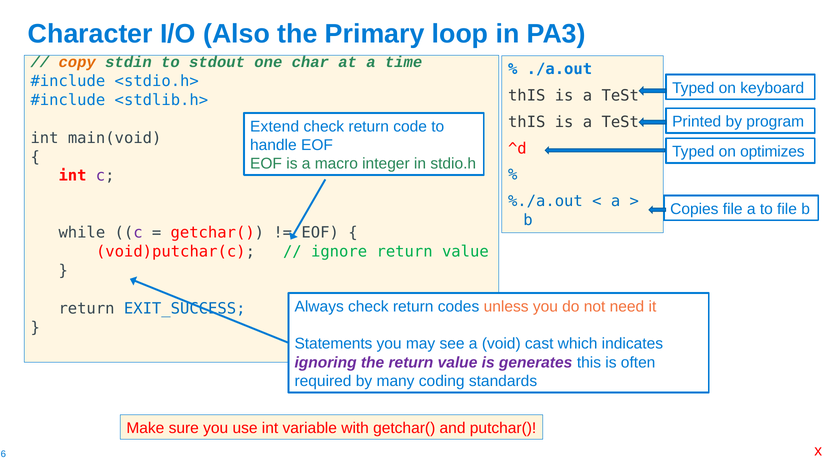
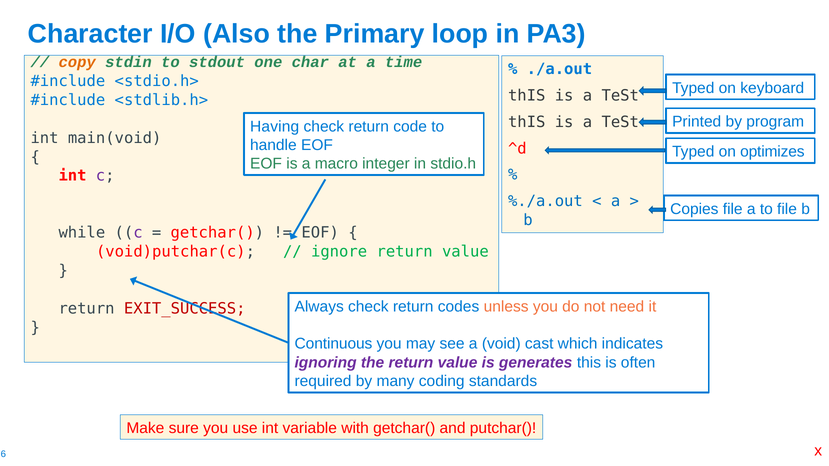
Extend: Extend -> Having
EXIT_SUCCESS colour: blue -> red
Statements: Statements -> Continuous
